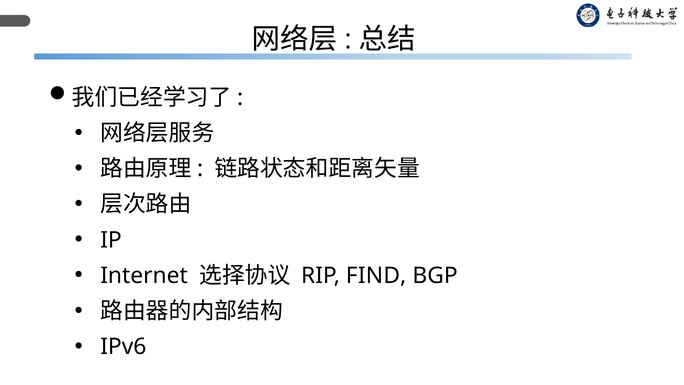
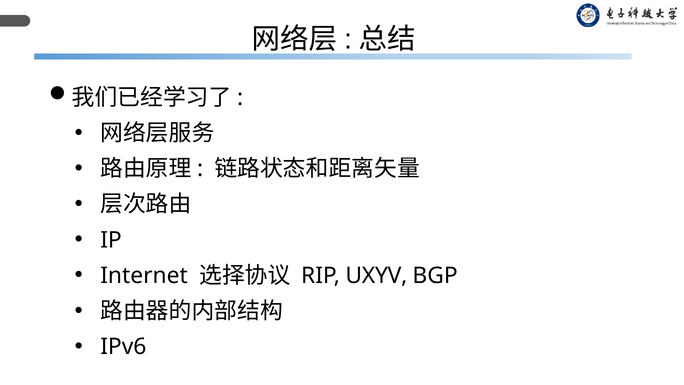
FIND: FIND -> UXYV
